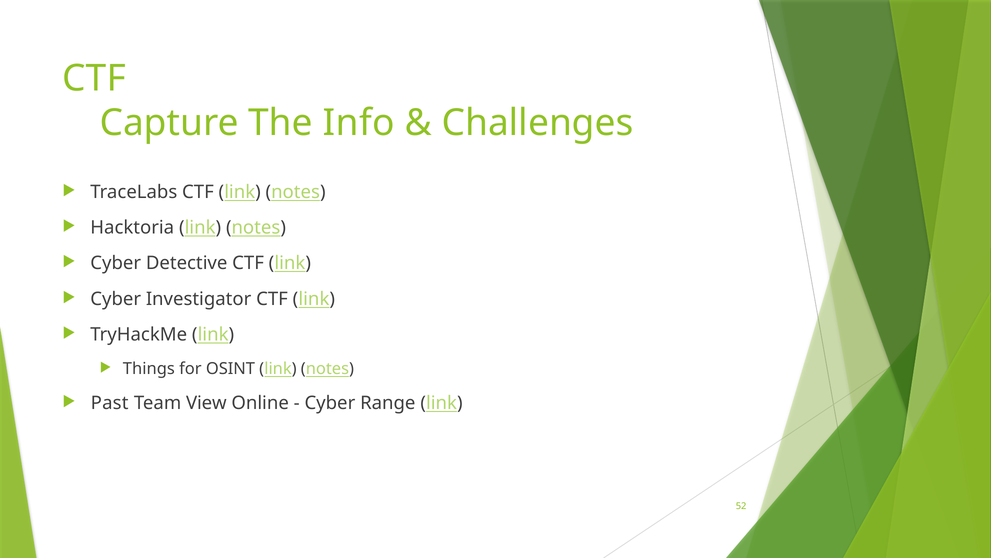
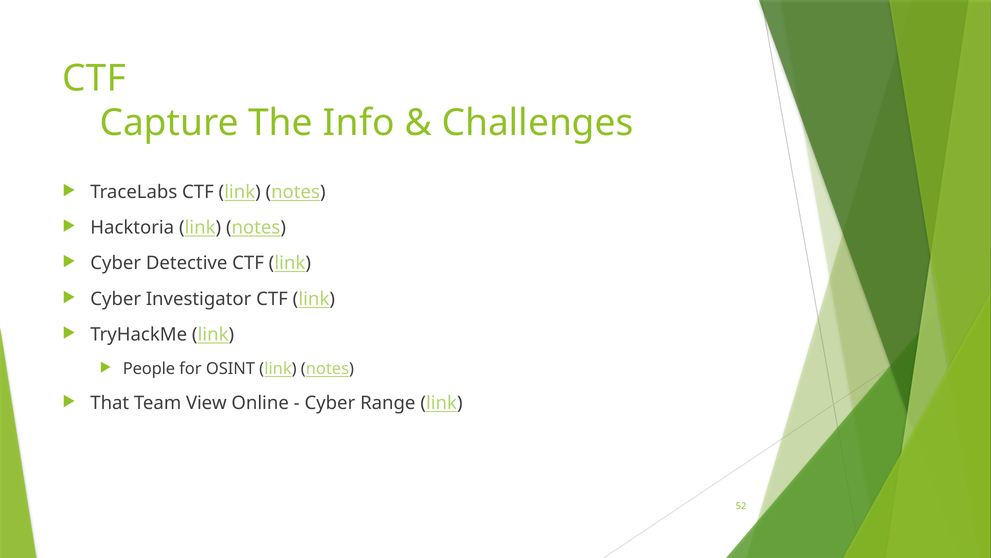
Things: Things -> People
Past: Past -> That
